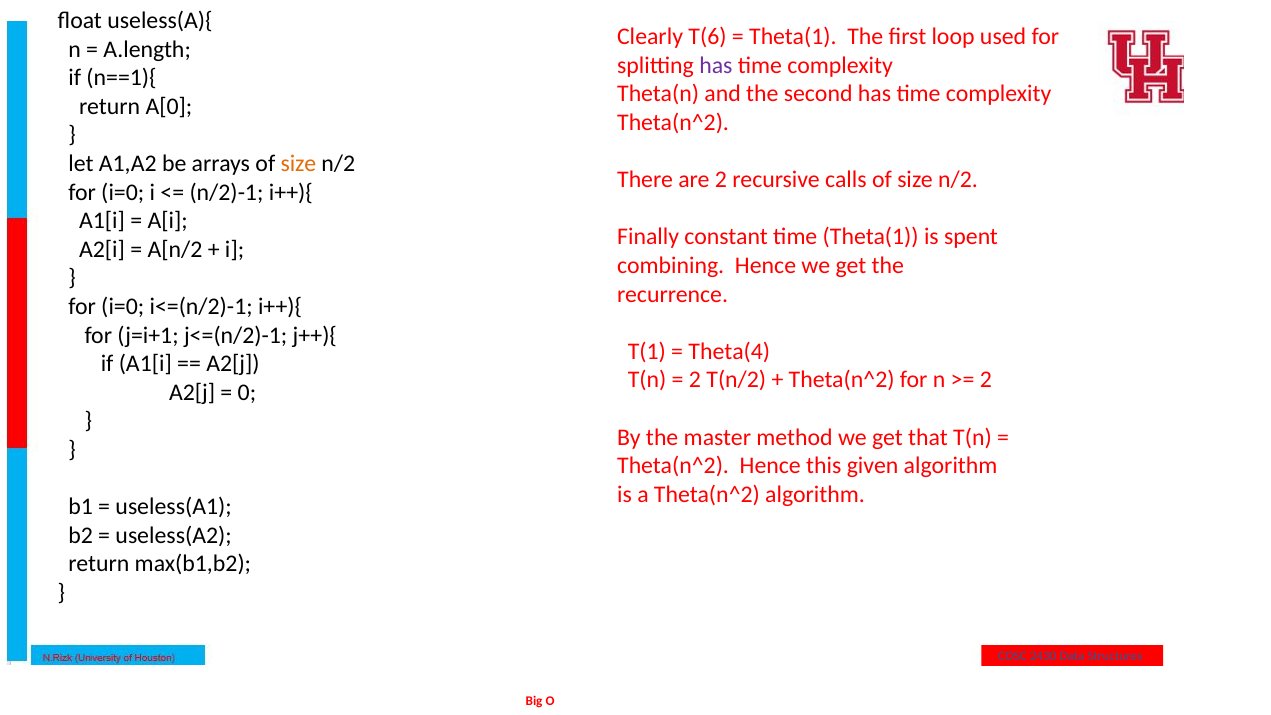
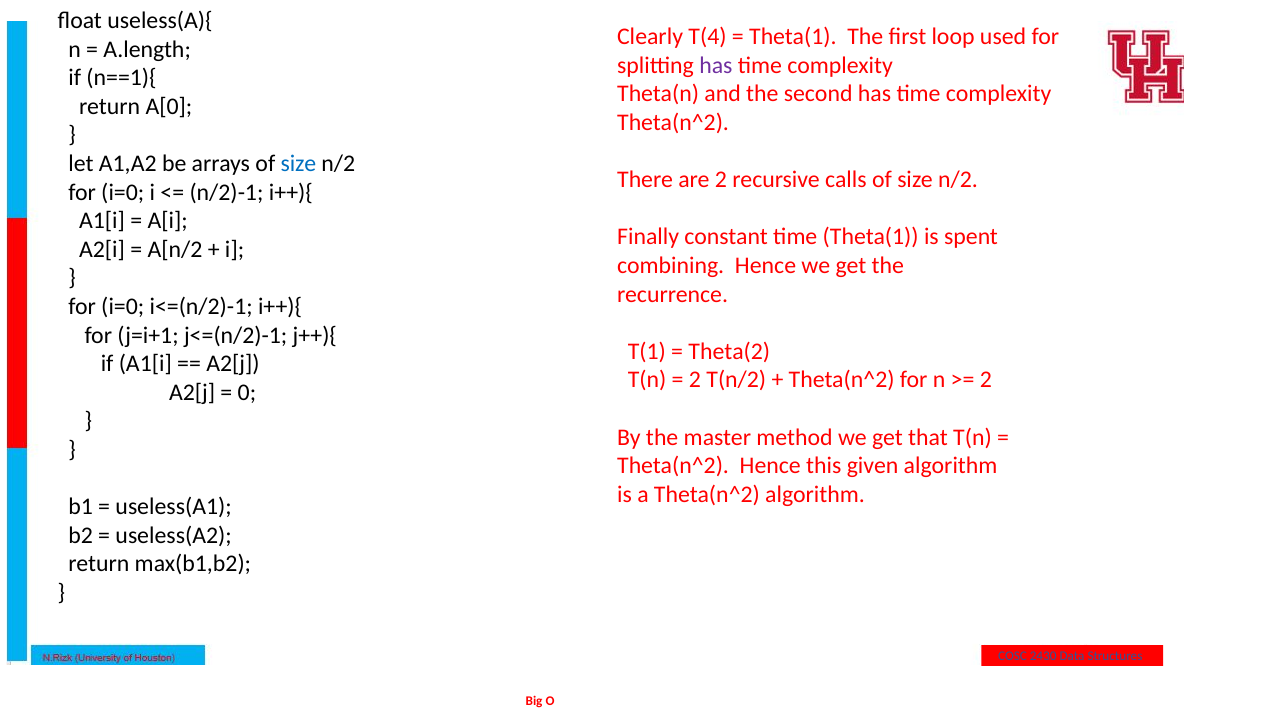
T(6: T(6 -> T(4
size at (298, 164) colour: orange -> blue
Theta(4: Theta(4 -> Theta(2
